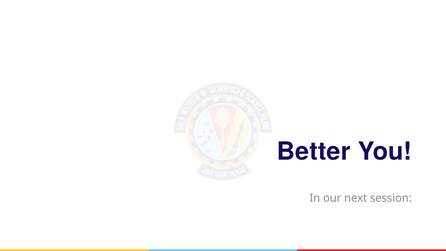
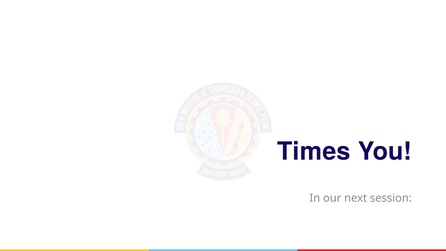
Better: Better -> Times
